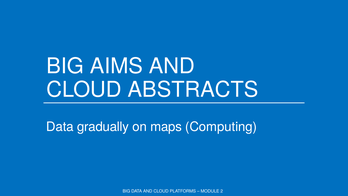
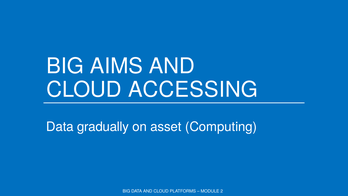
ABSTRACTS: ABSTRACTS -> ACCESSING
maps: maps -> asset
